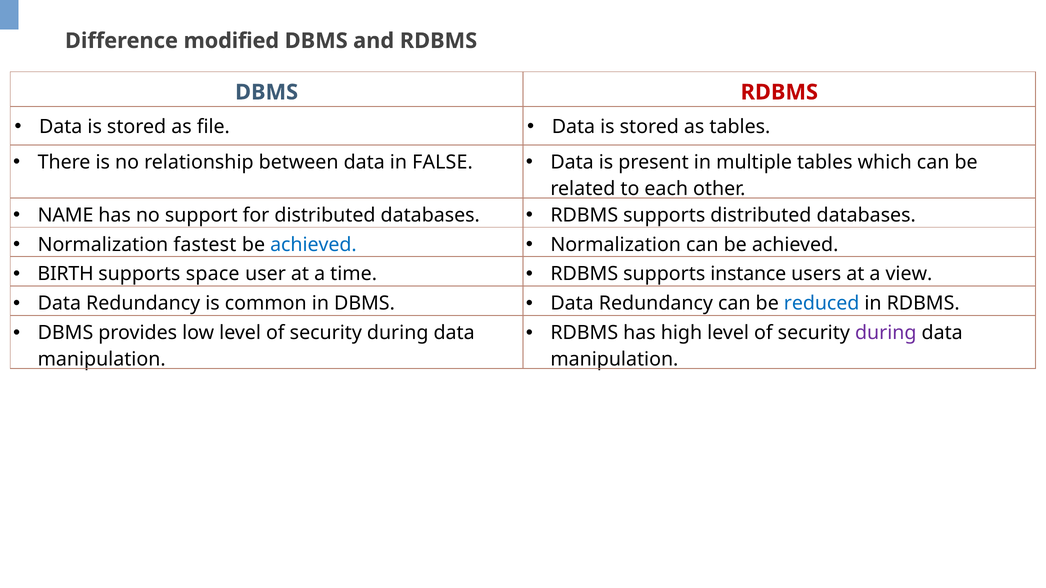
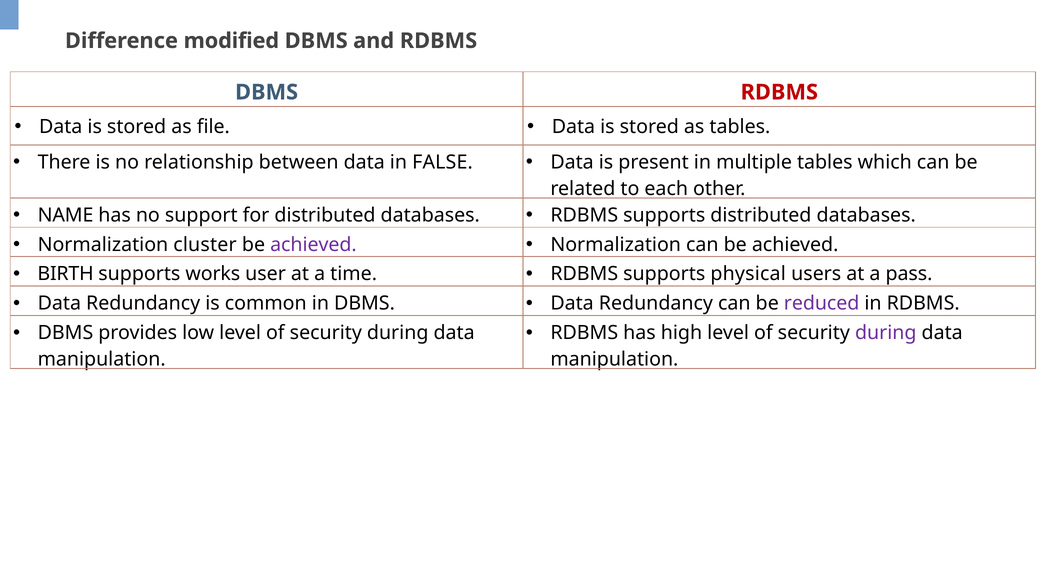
fastest: fastest -> cluster
achieved at (313, 245) colour: blue -> purple
space: space -> works
instance: instance -> physical
view: view -> pass
reduced colour: blue -> purple
